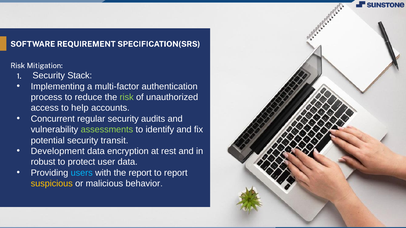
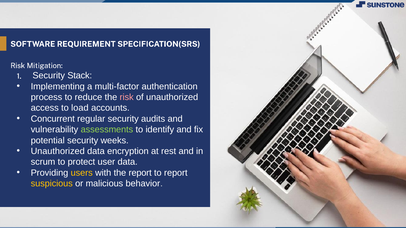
risk at (127, 97) colour: light green -> pink
help: help -> load
transit: transit -> weeks
Development at (58, 151): Development -> Unauthorized
robust: robust -> scrum
users colour: light blue -> yellow
